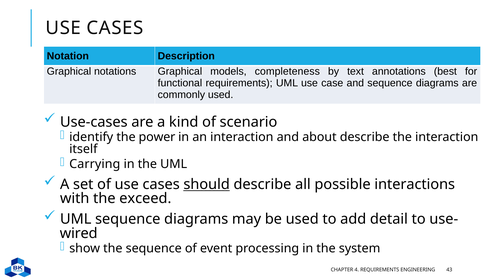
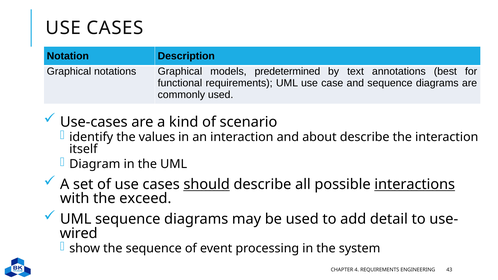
completeness: completeness -> predetermined
power: power -> values
Carrying: Carrying -> Diagram
interactions underline: none -> present
